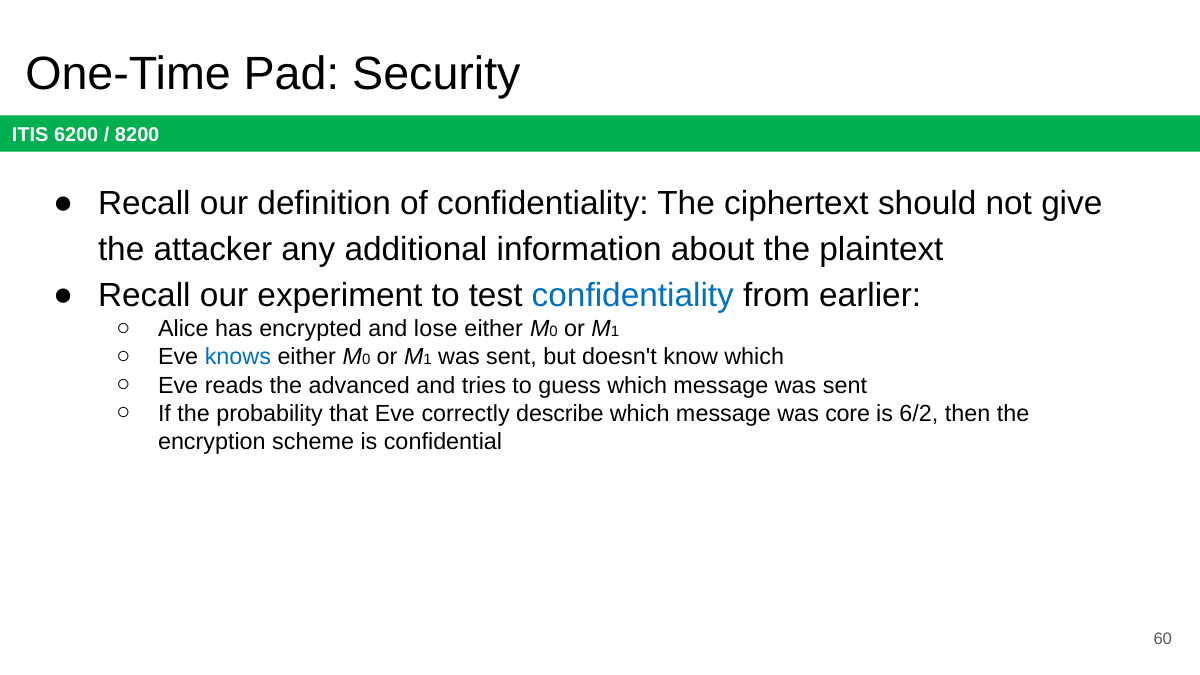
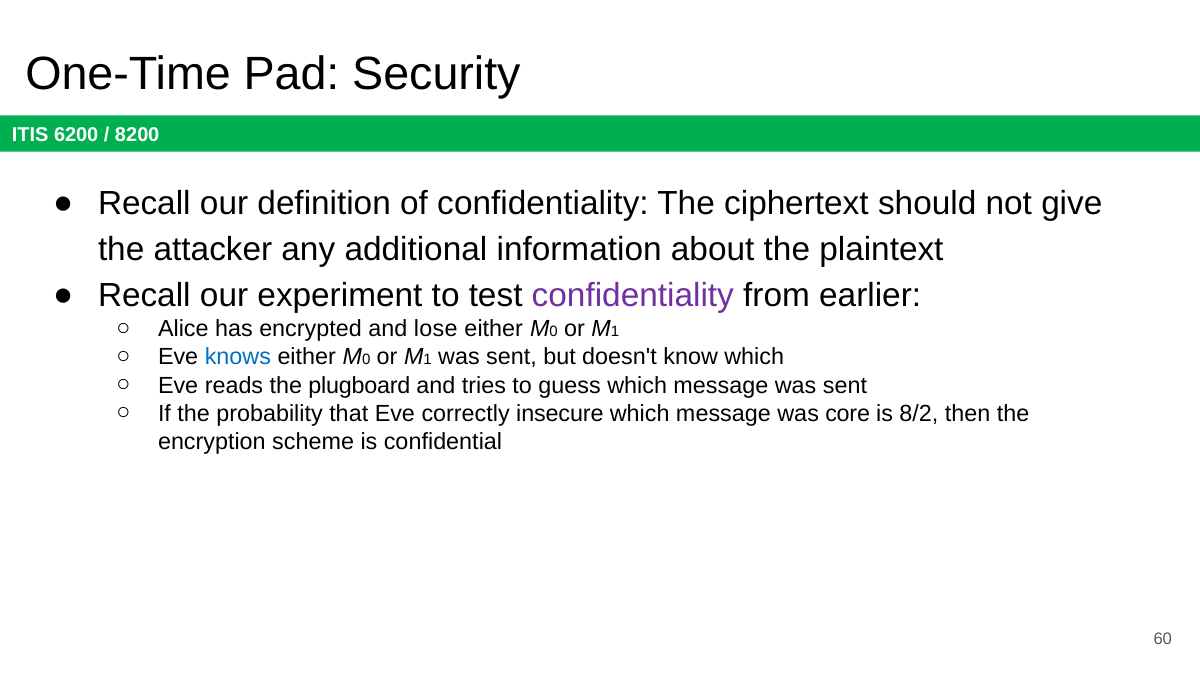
confidentiality at (633, 296) colour: blue -> purple
advanced: advanced -> plugboard
describe: describe -> insecure
6/2: 6/2 -> 8/2
